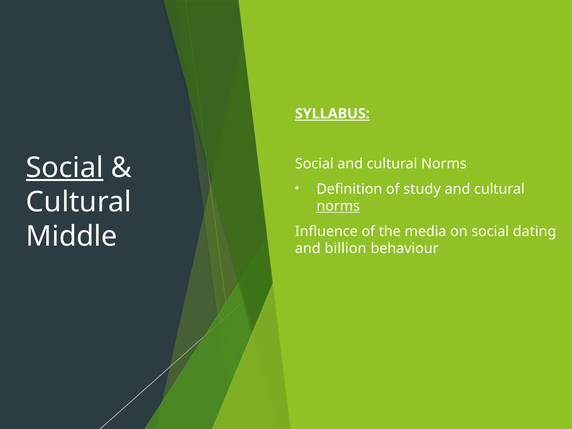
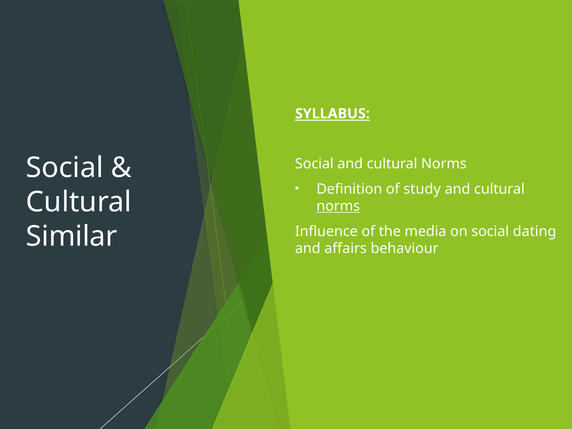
Social at (65, 168) underline: present -> none
Middle: Middle -> Similar
billion: billion -> affairs
